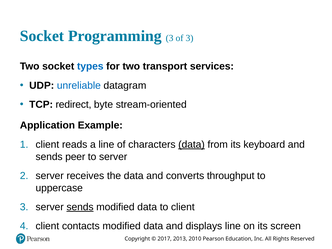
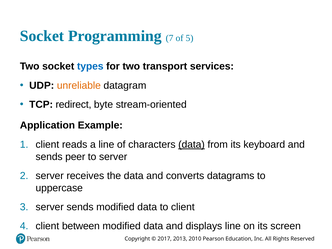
Programming 3: 3 -> 7
of 3: 3 -> 5
unreliable colour: blue -> orange
throughput: throughput -> datagrams
sends at (80, 207) underline: present -> none
contacts: contacts -> between
